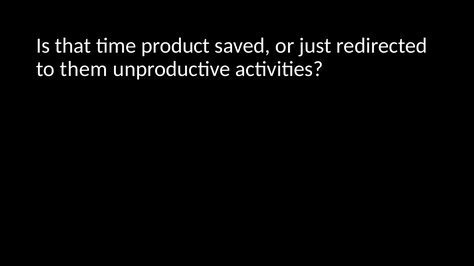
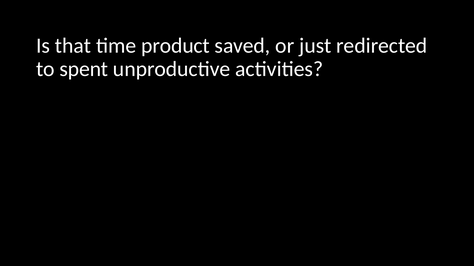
them: them -> spent
